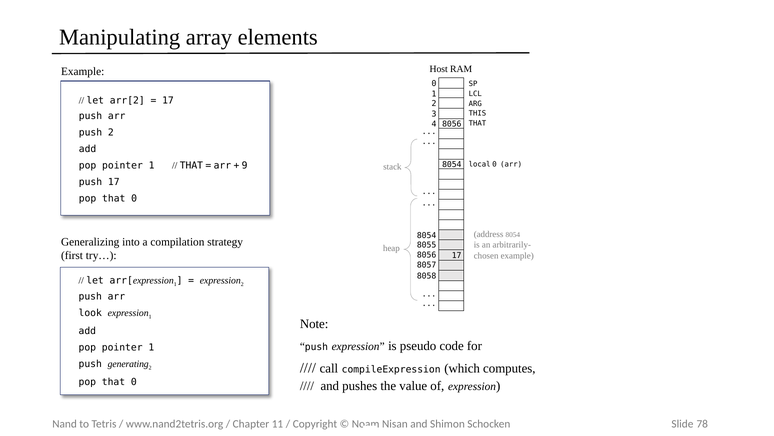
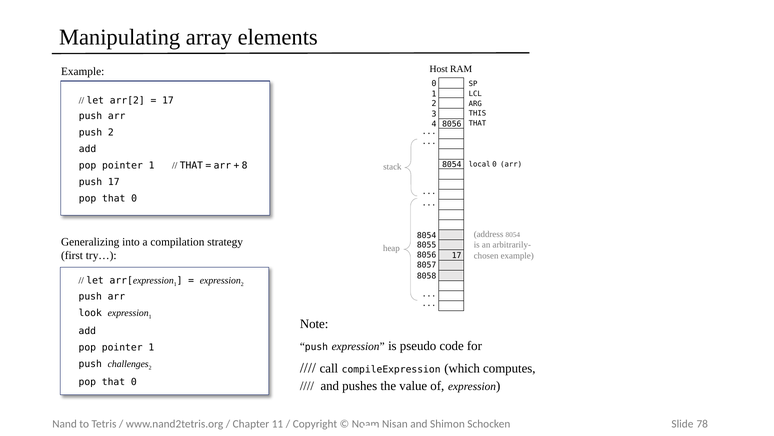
9: 9 -> 8
generating: generating -> challenges
